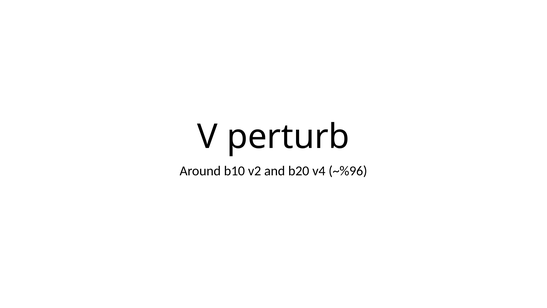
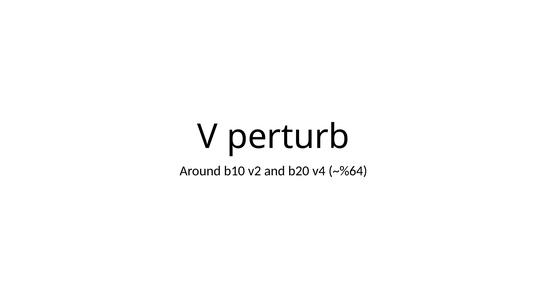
~%96: ~%96 -> ~%64
